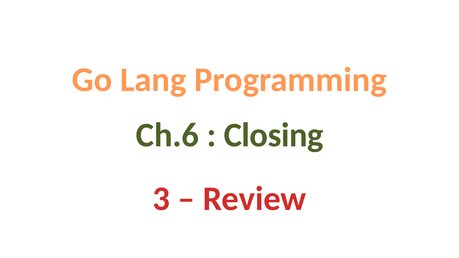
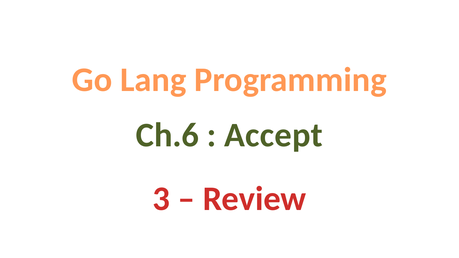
Closing: Closing -> Accept
